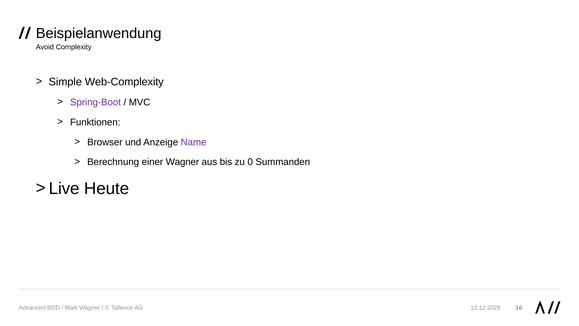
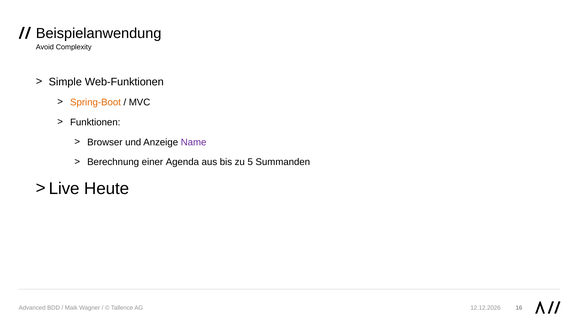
Web-Complexity: Web-Complexity -> Web-Funktionen
Spring-Boot colour: purple -> orange
einer Wagner: Wagner -> Agenda
0: 0 -> 5
